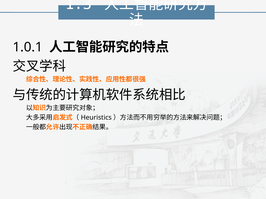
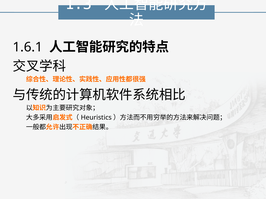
1.0.1: 1.0.1 -> 1.6.1
